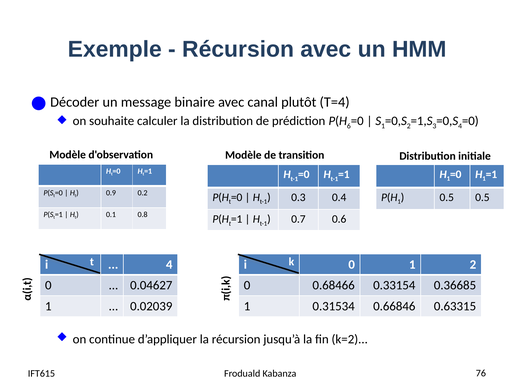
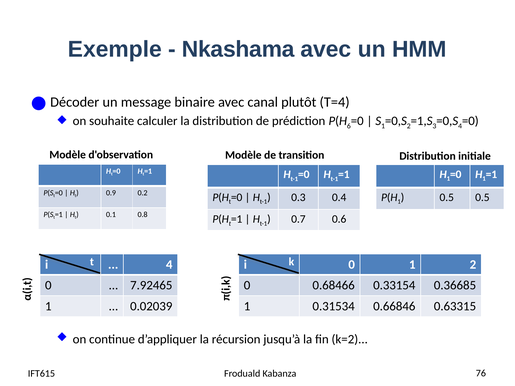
Récursion at (238, 49): Récursion -> Nkashama
0.04627: 0.04627 -> 7.92465
